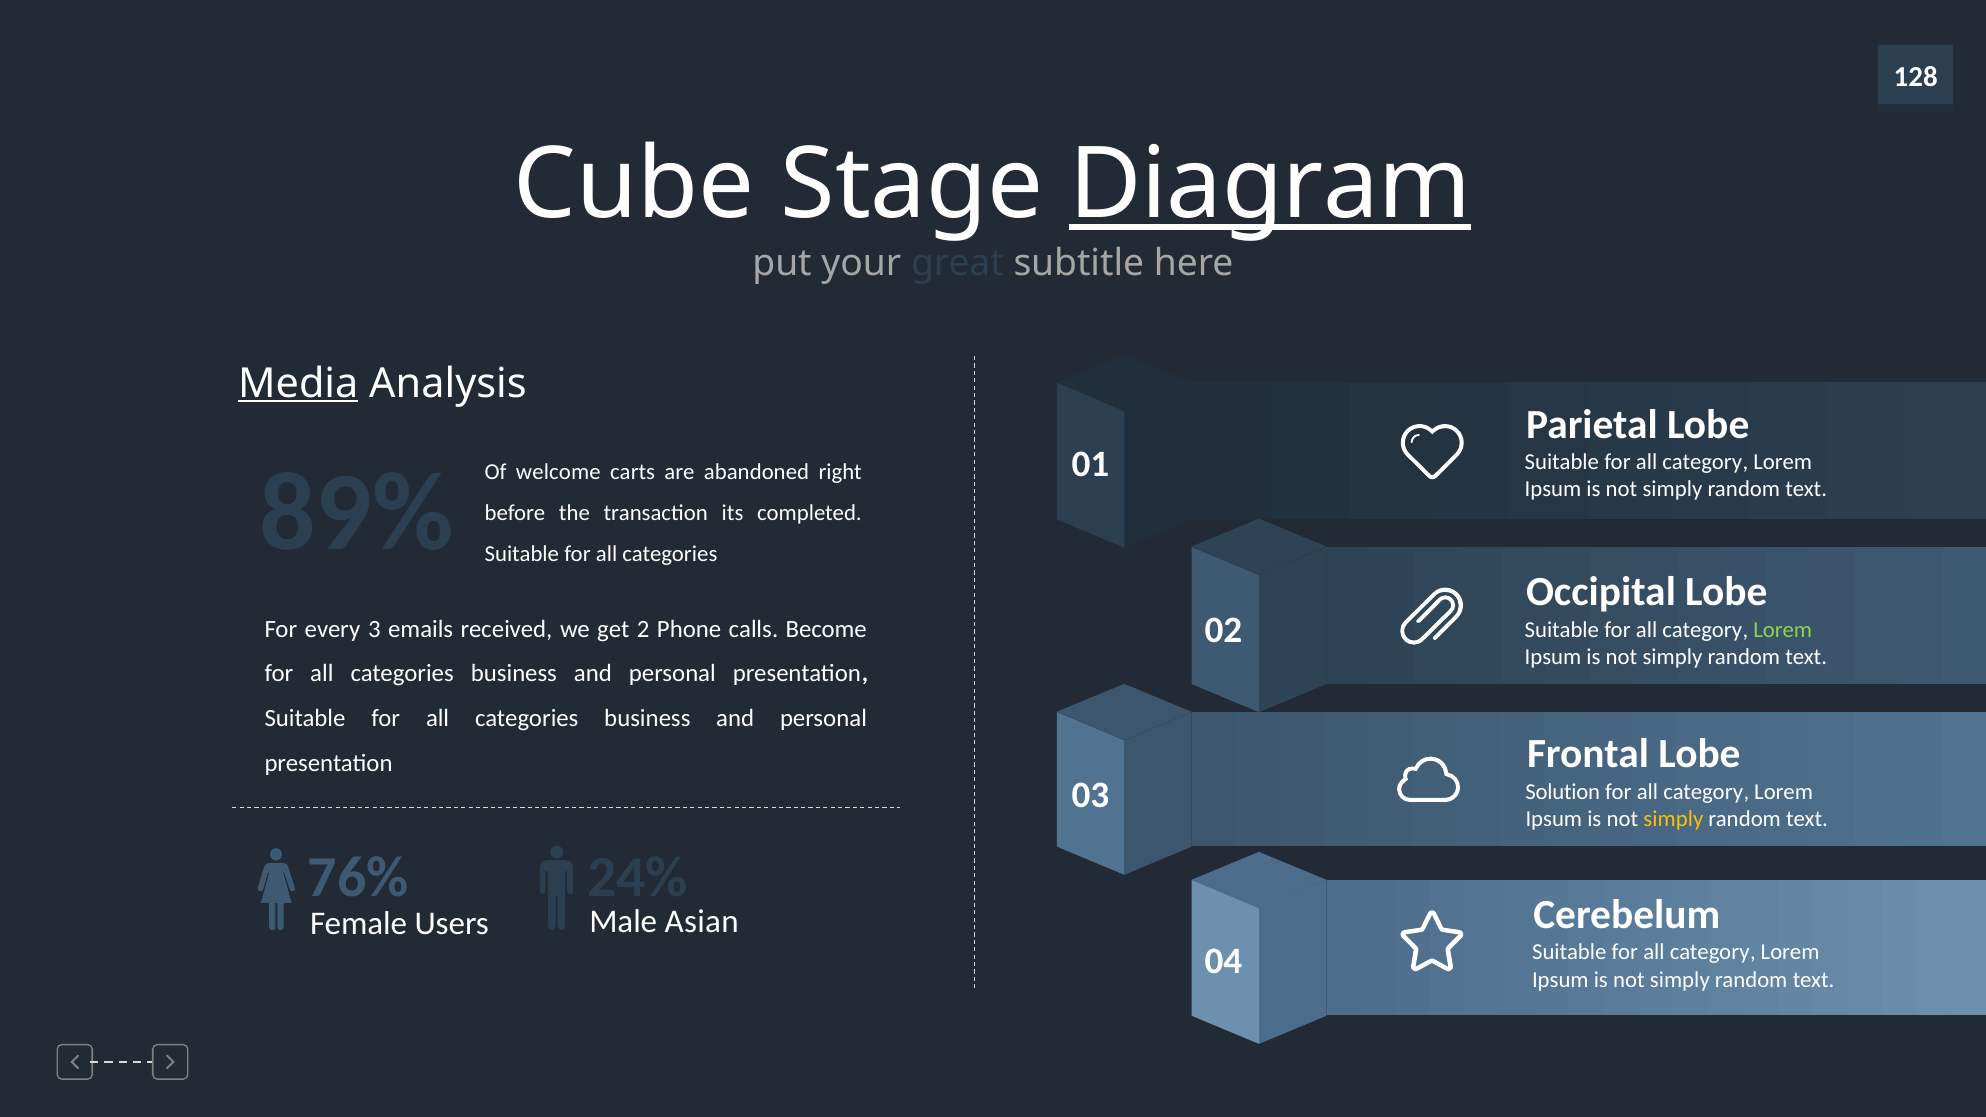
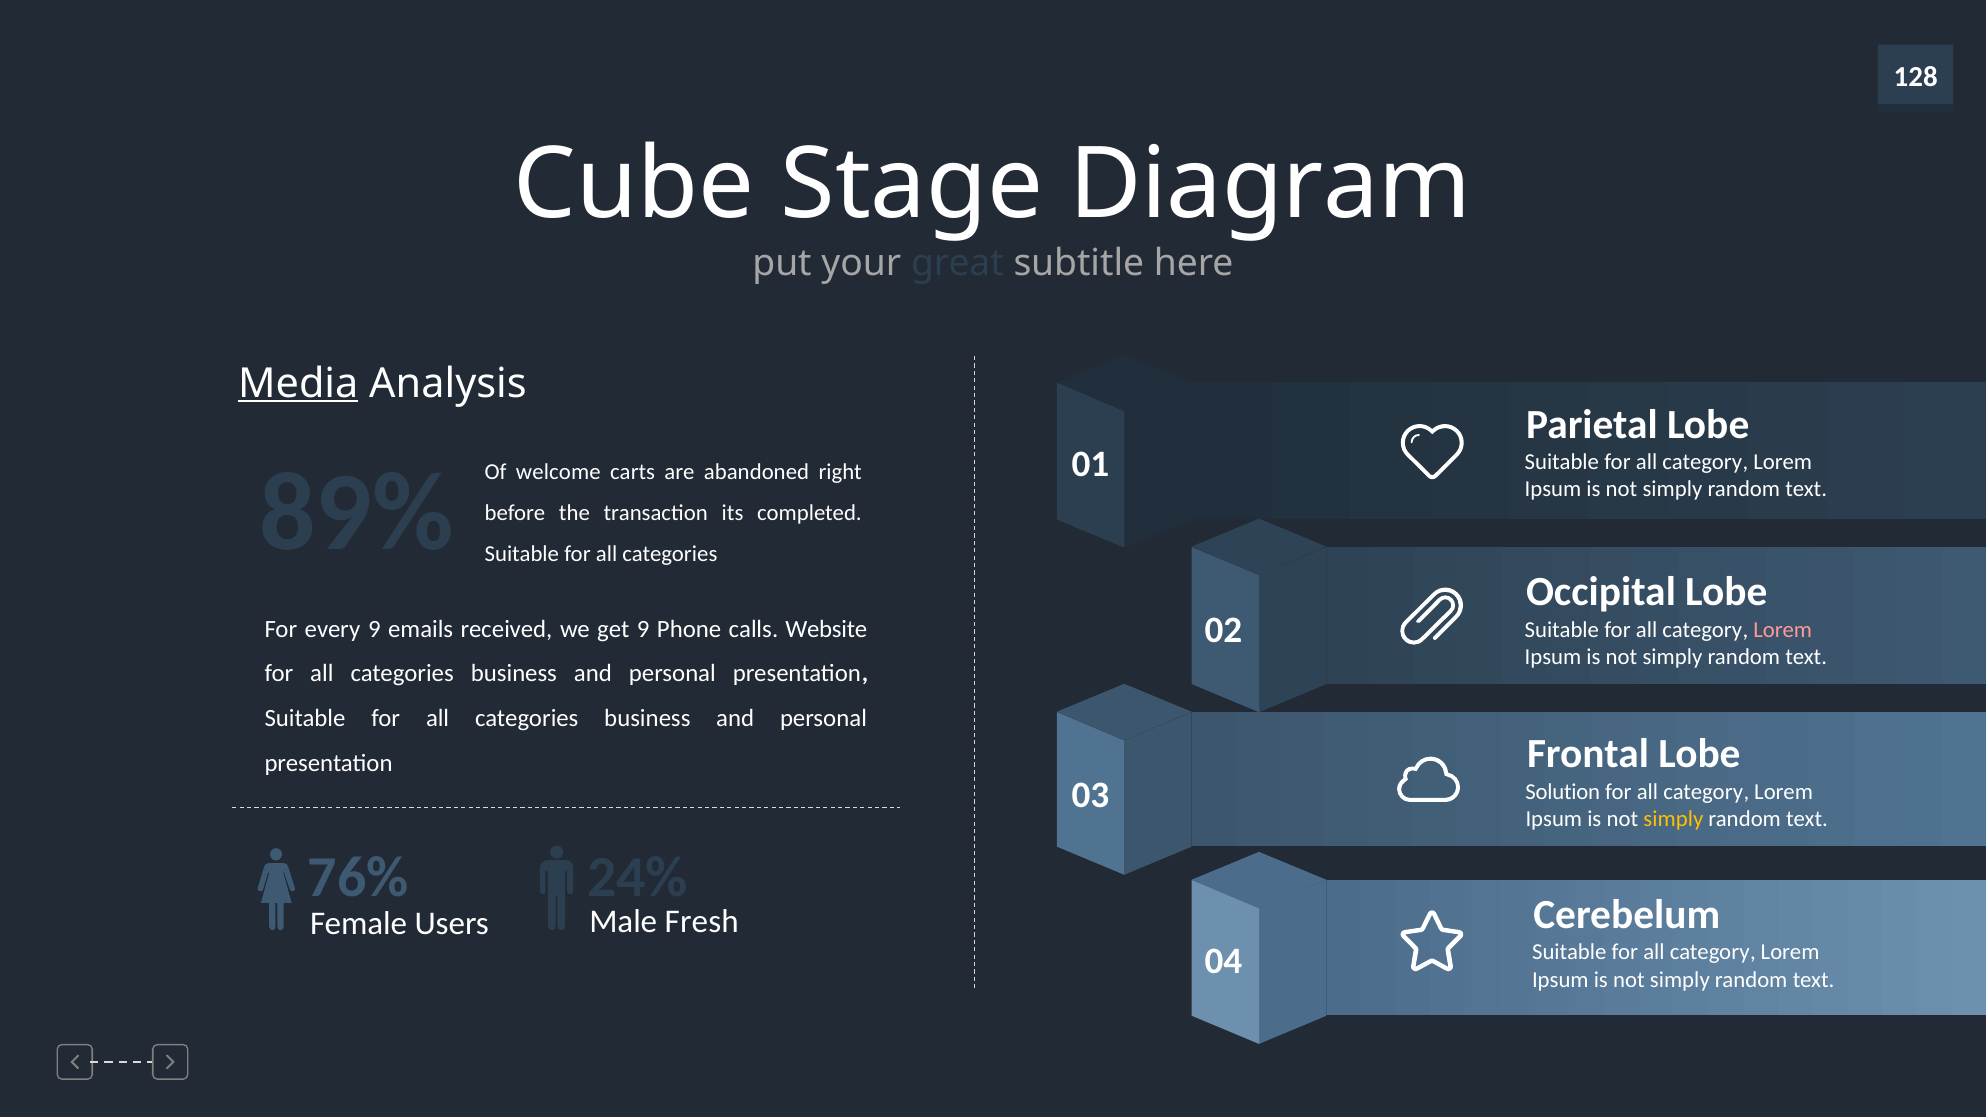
Diagram underline: present -> none
every 3: 3 -> 9
get 2: 2 -> 9
Become: Become -> Website
Lorem at (1783, 630) colour: light green -> pink
Asian: Asian -> Fresh
